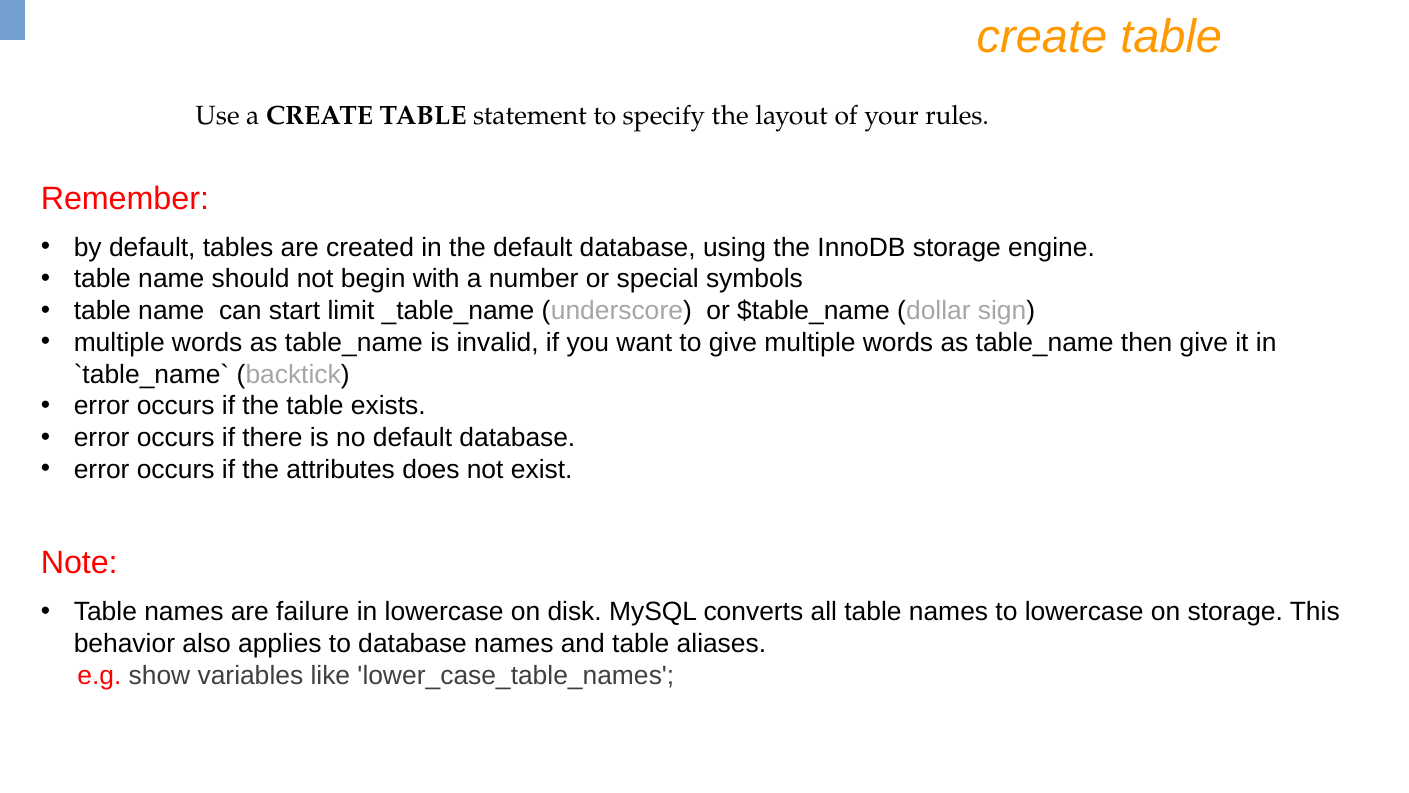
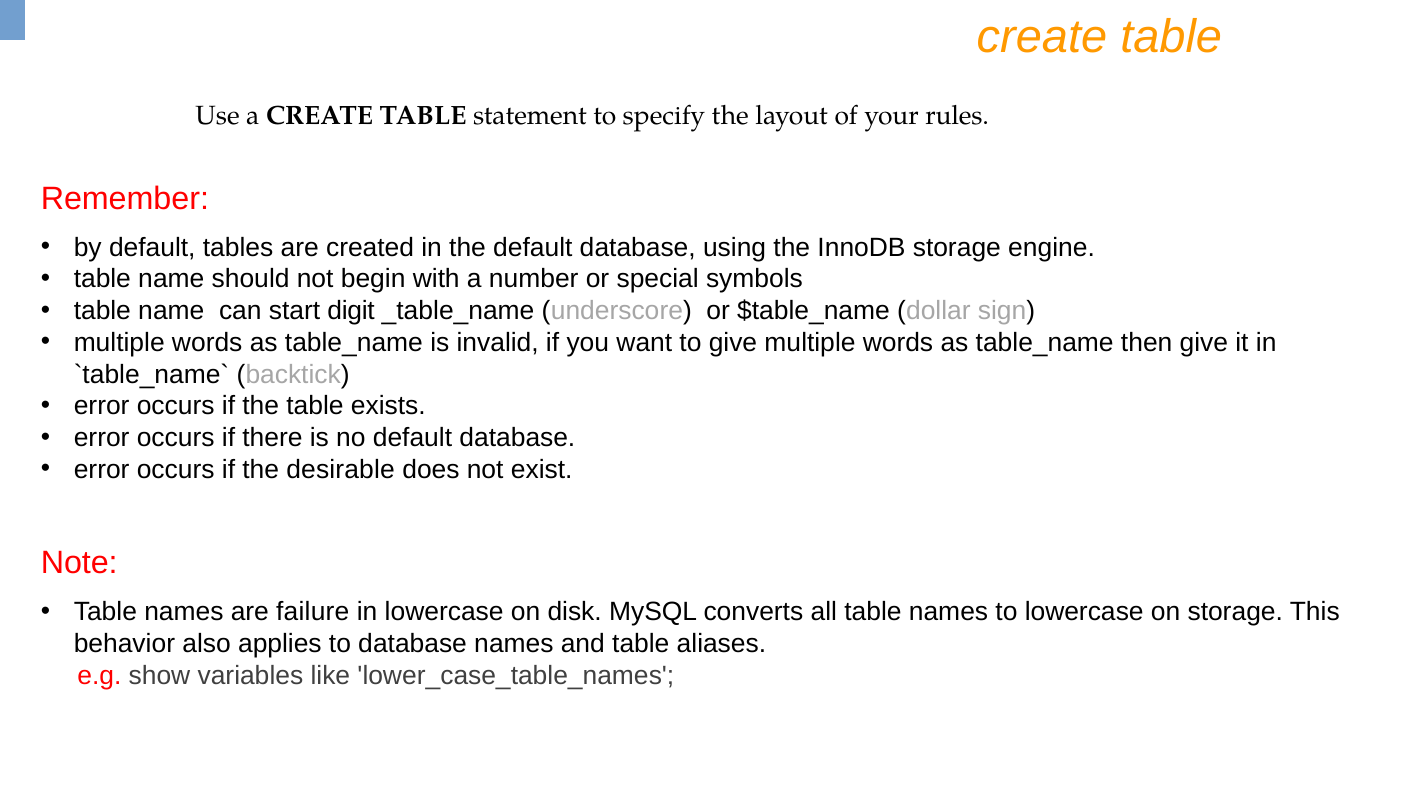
limit: limit -> digit
attributes: attributes -> desirable
